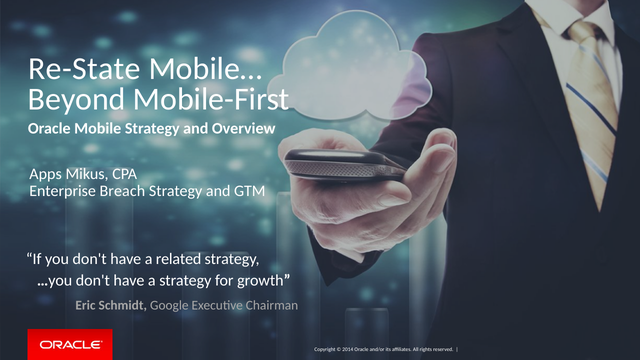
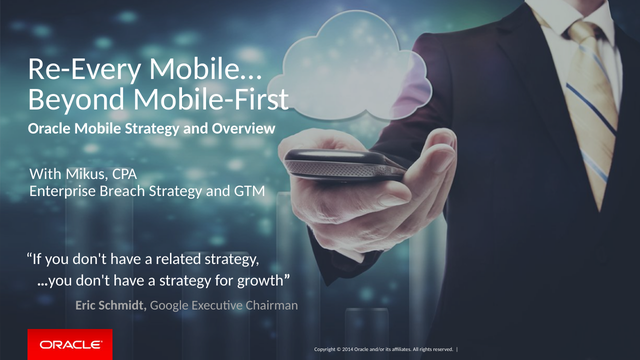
Re-State: Re-State -> Re-Every
Apps: Apps -> With
